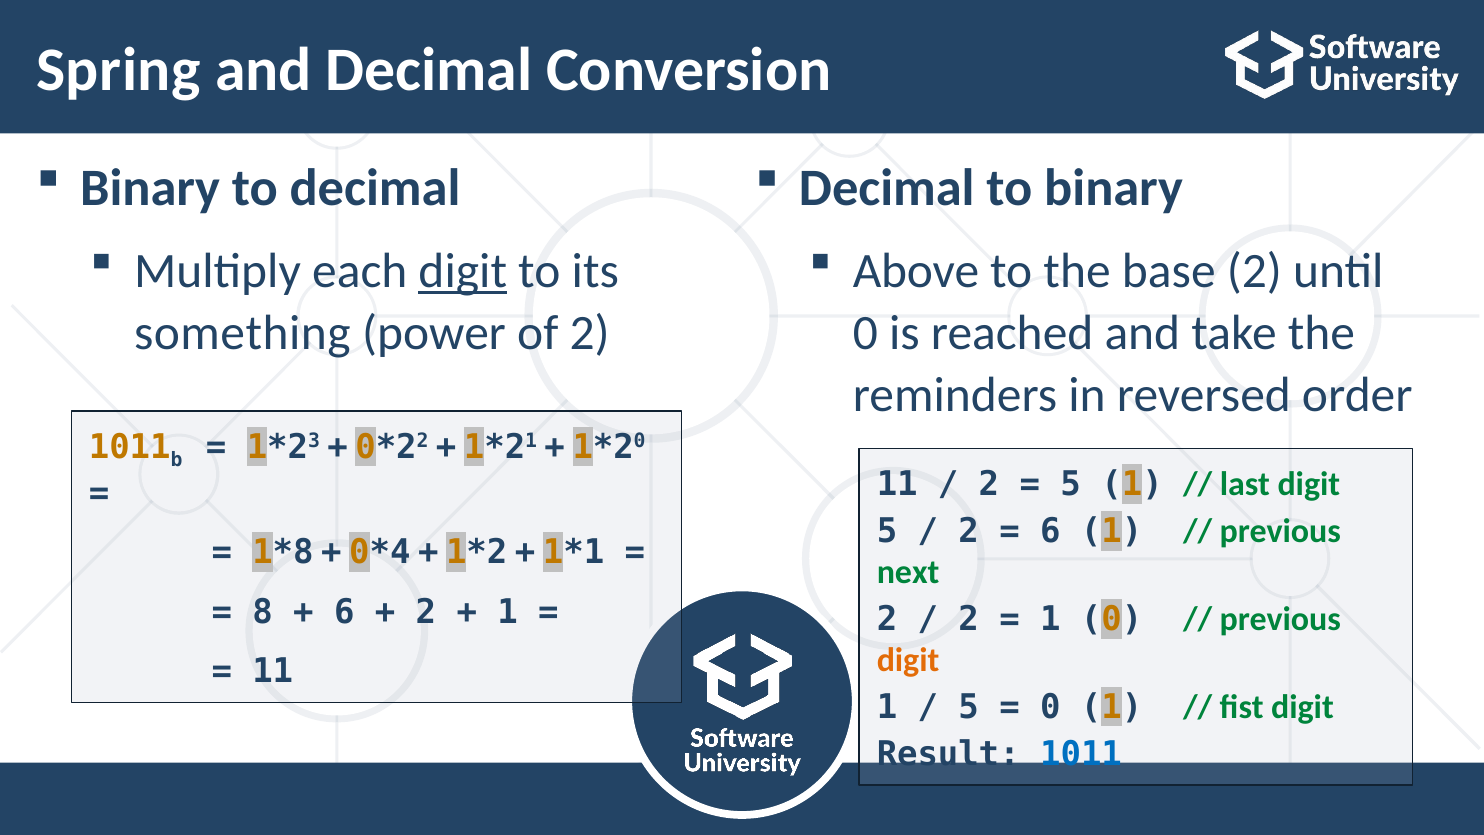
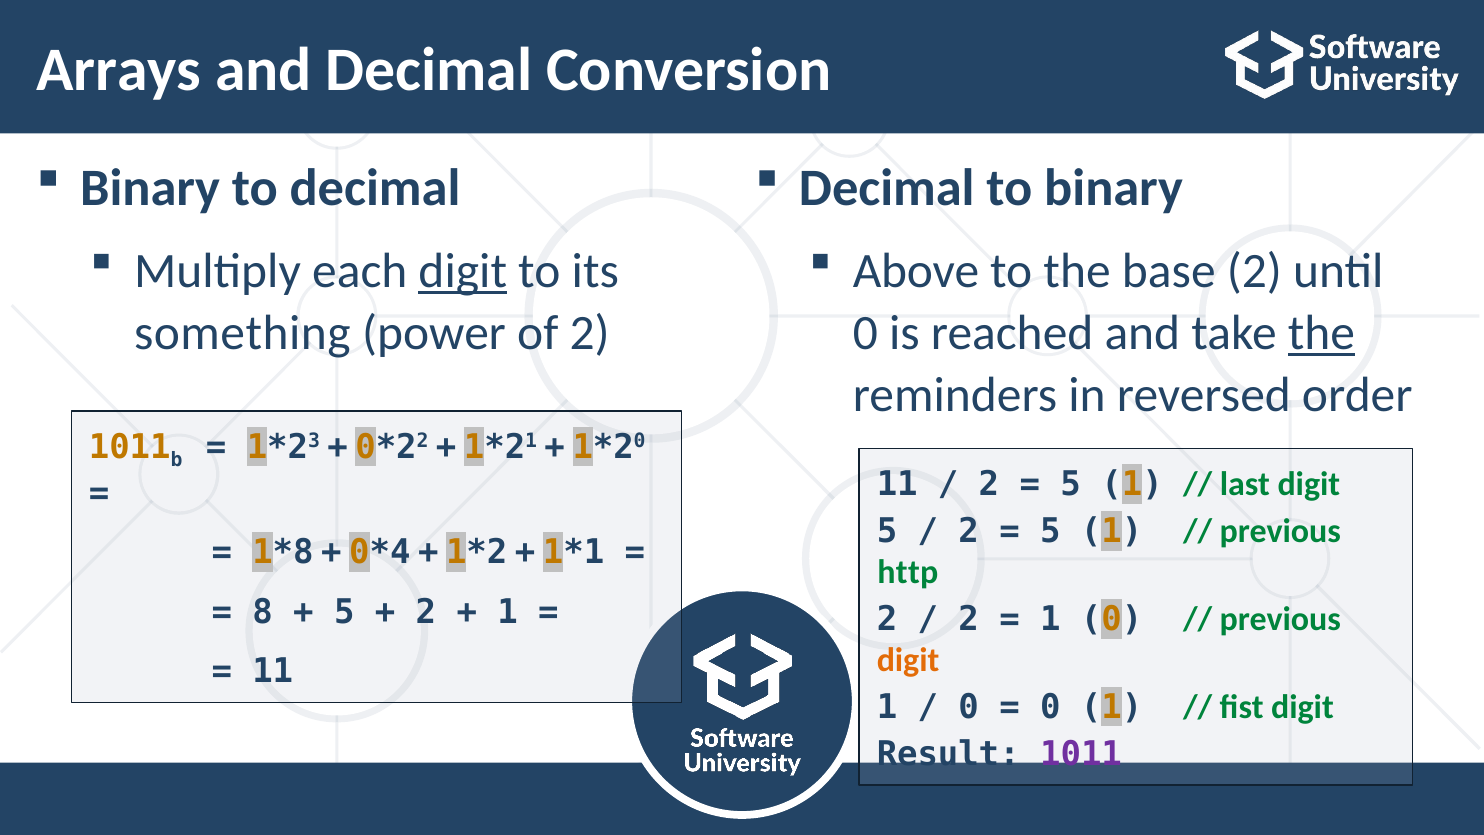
Spring: Spring -> Arrays
the at (1321, 333) underline: none -> present
6 at (1050, 531): 6 -> 5
next: next -> http
6 at (344, 612): 6 -> 5
5 at (969, 707): 5 -> 0
1011 at (1081, 754) colour: blue -> purple
